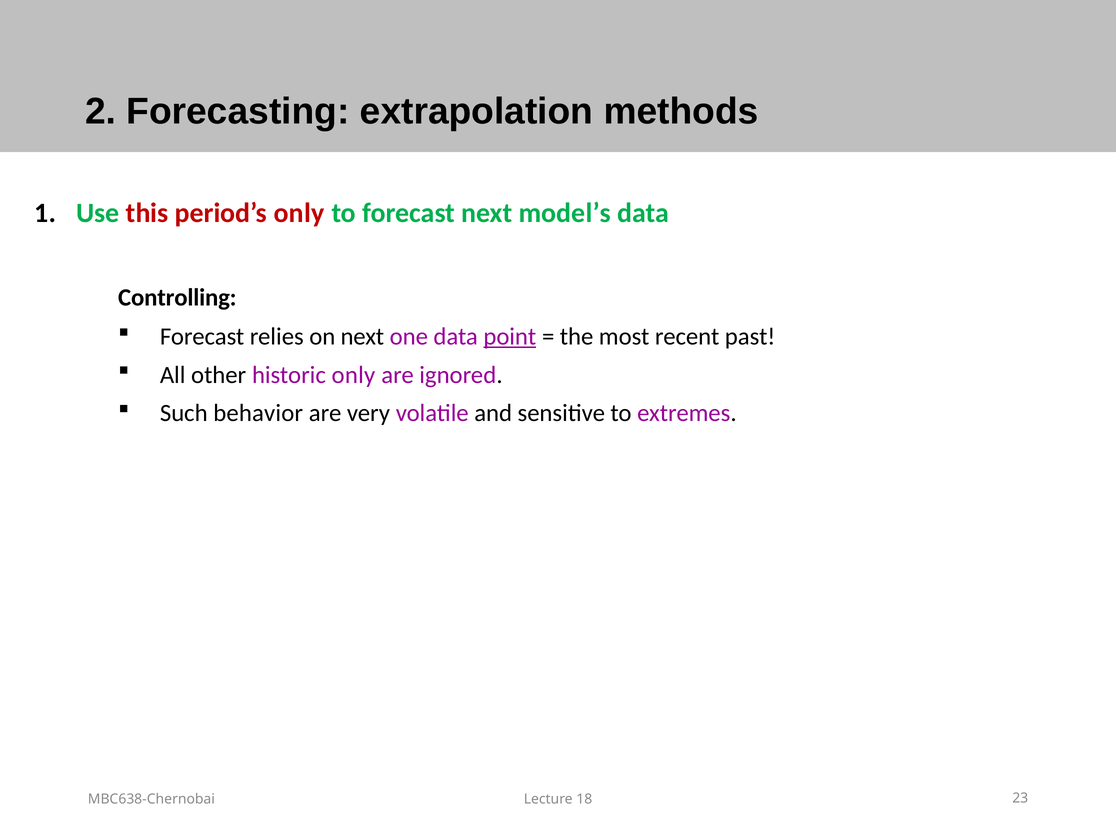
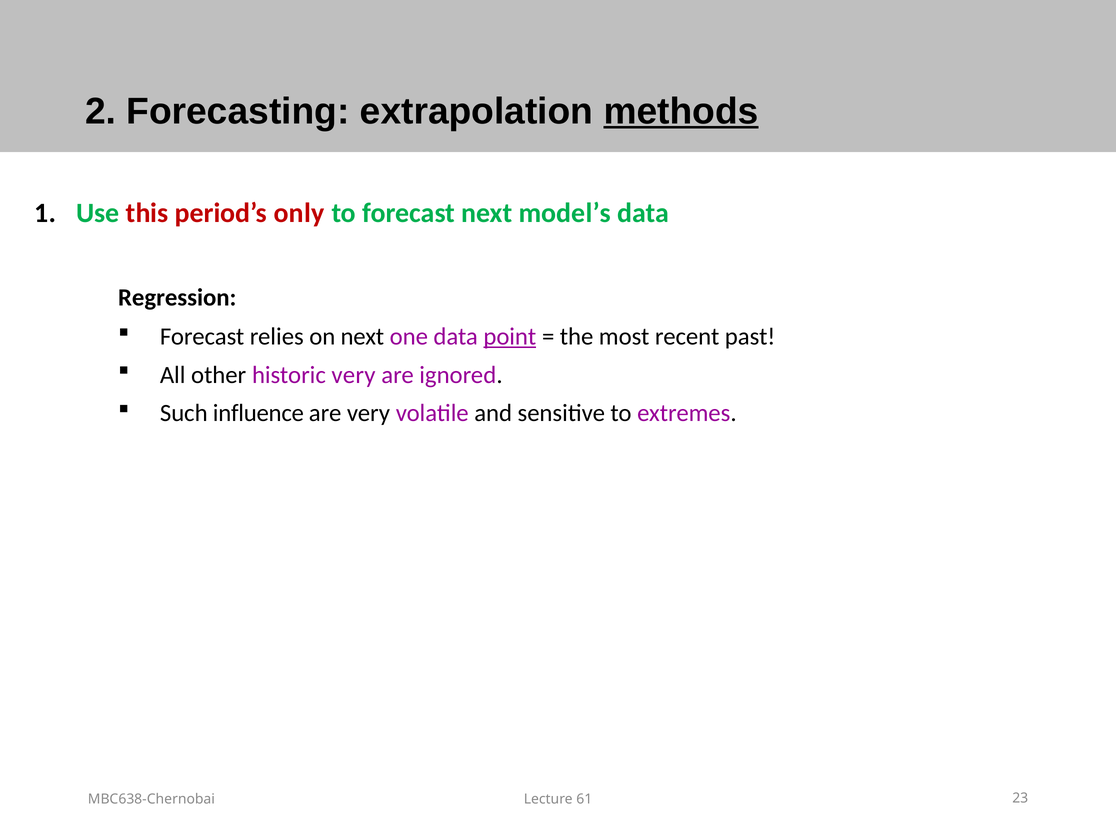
methods underline: none -> present
Controlling: Controlling -> Regression
historic only: only -> very
behavior: behavior -> influence
18: 18 -> 61
